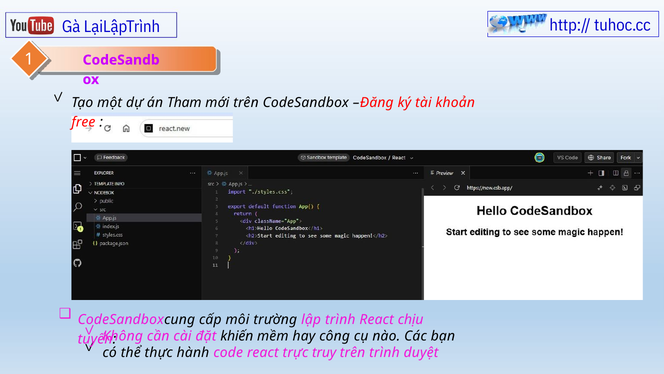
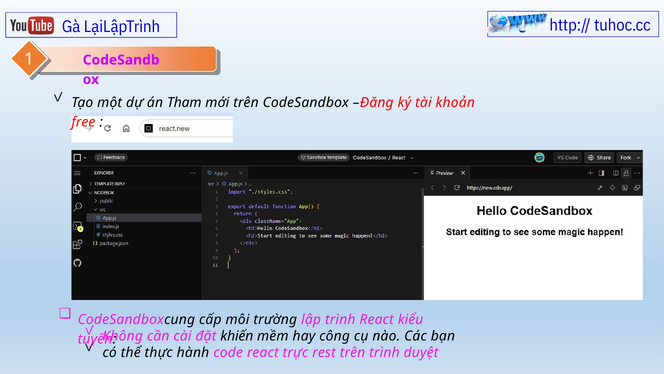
chịu: chịu -> kiểu
truy: truy -> rest
